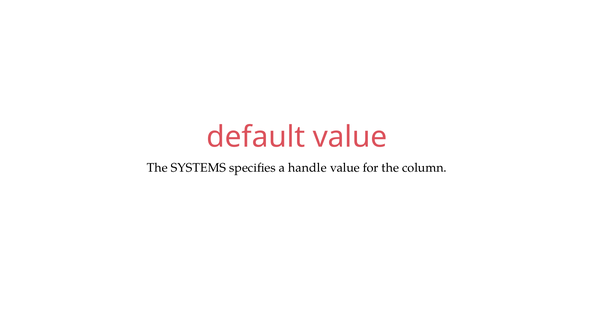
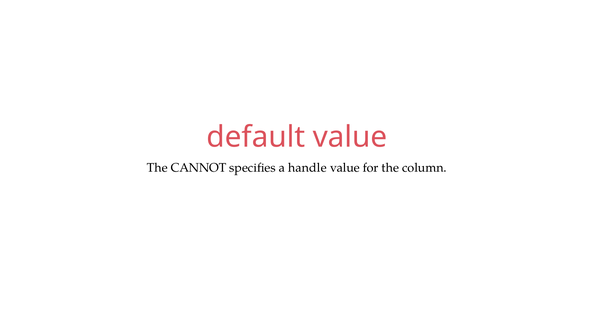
SYSTEMS: SYSTEMS -> CANNOT
